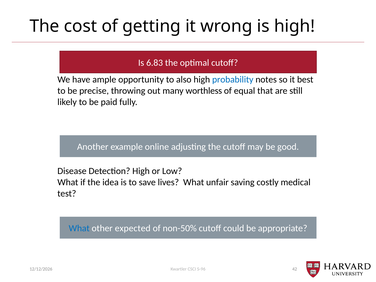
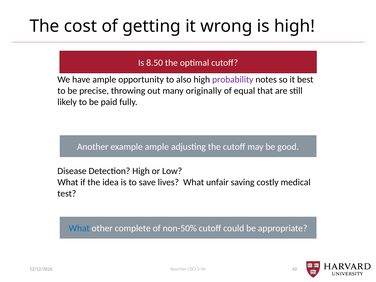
6.83: 6.83 -> 8.50
probability colour: blue -> purple
worthless: worthless -> originally
example online: online -> ample
expected: expected -> complete
